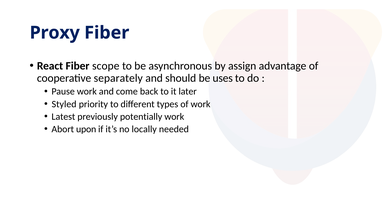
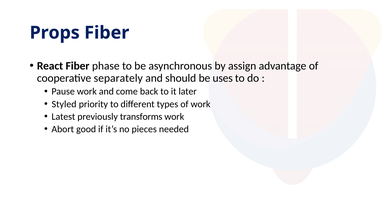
Proxy: Proxy -> Props
scope: scope -> phase
potentially: potentially -> transforms
upon: upon -> good
locally: locally -> pieces
